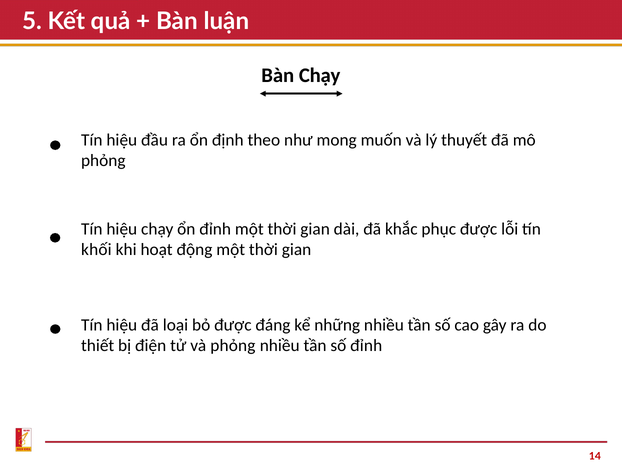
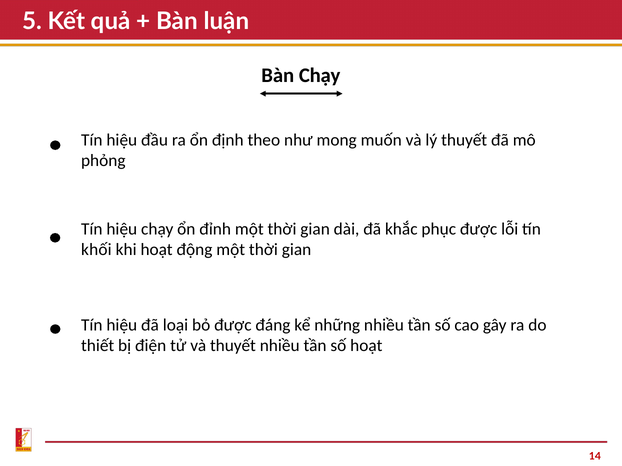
và phỏng: phỏng -> thuyết
số đỉnh: đỉnh -> hoạt
